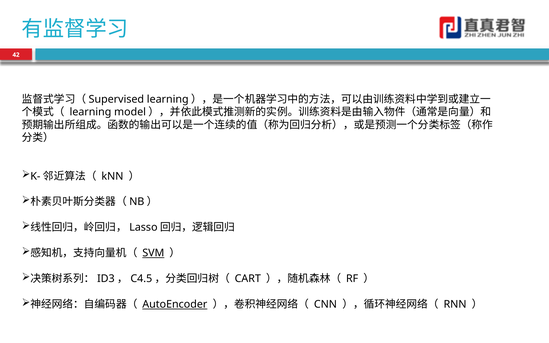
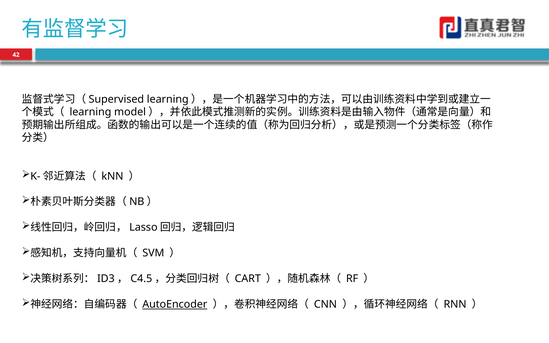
SVM underline: present -> none
